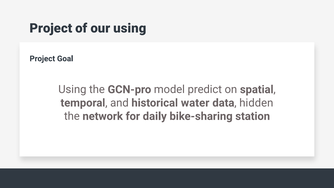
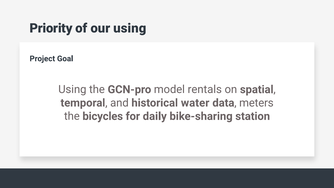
Project at (51, 28): Project -> Priority
predict: predict -> rentals
hidden: hidden -> meters
network: network -> bicycles
